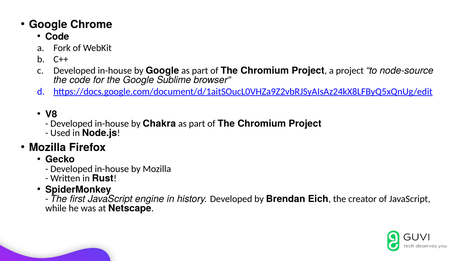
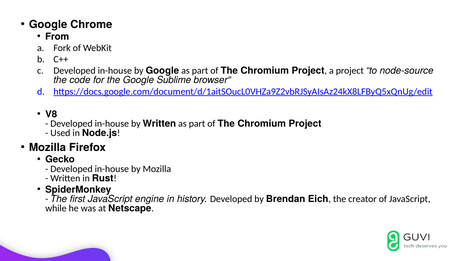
Code at (57, 37): Code -> From
by Chakra: Chakra -> Written
